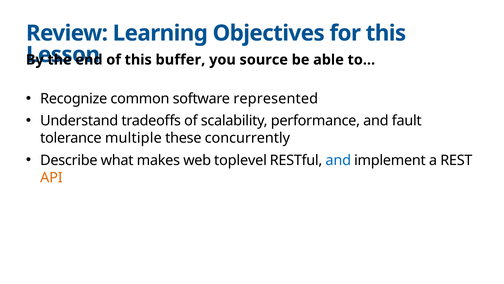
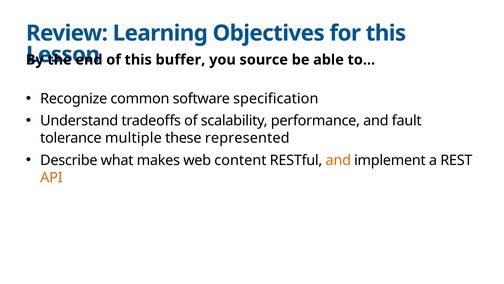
represented: represented -> specification
concurrently: concurrently -> represented
toplevel: toplevel -> content
and at (338, 160) colour: blue -> orange
